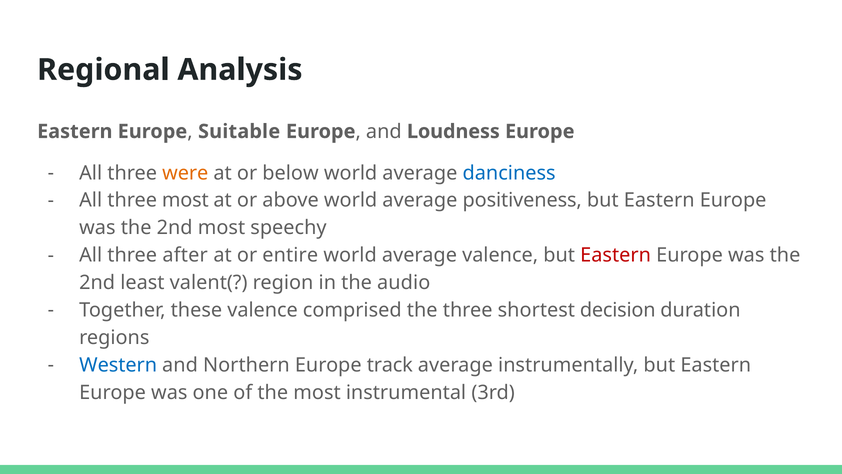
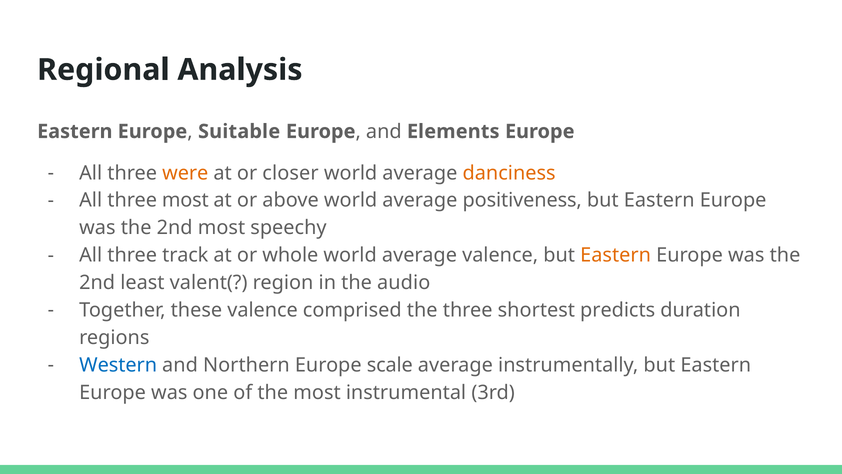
Loudness: Loudness -> Elements
below: below -> closer
danciness colour: blue -> orange
after: after -> track
entire: entire -> whole
Eastern at (616, 255) colour: red -> orange
decision: decision -> predicts
track: track -> scale
